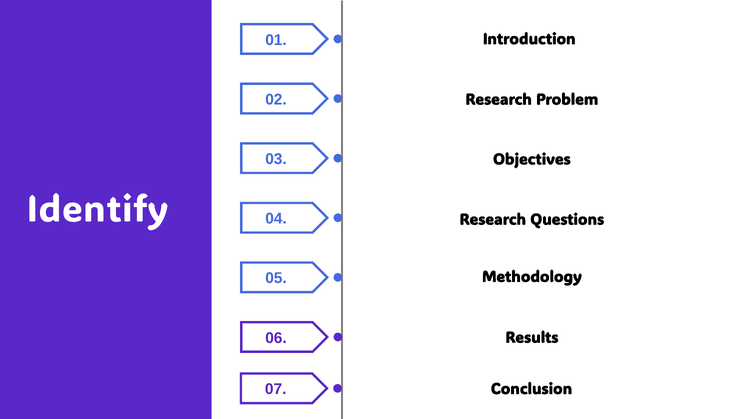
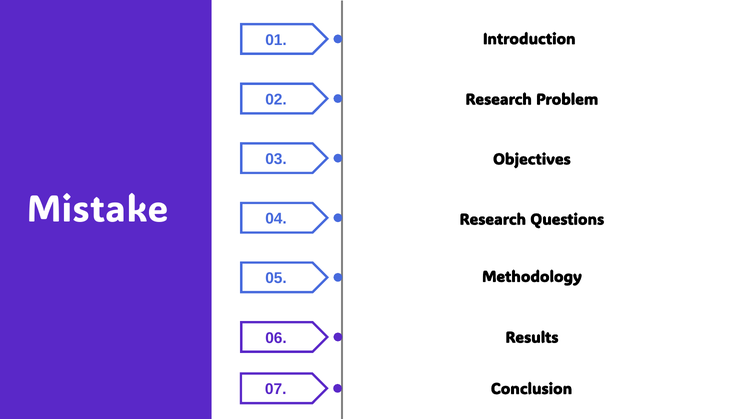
Identify: Identify -> Mistake
